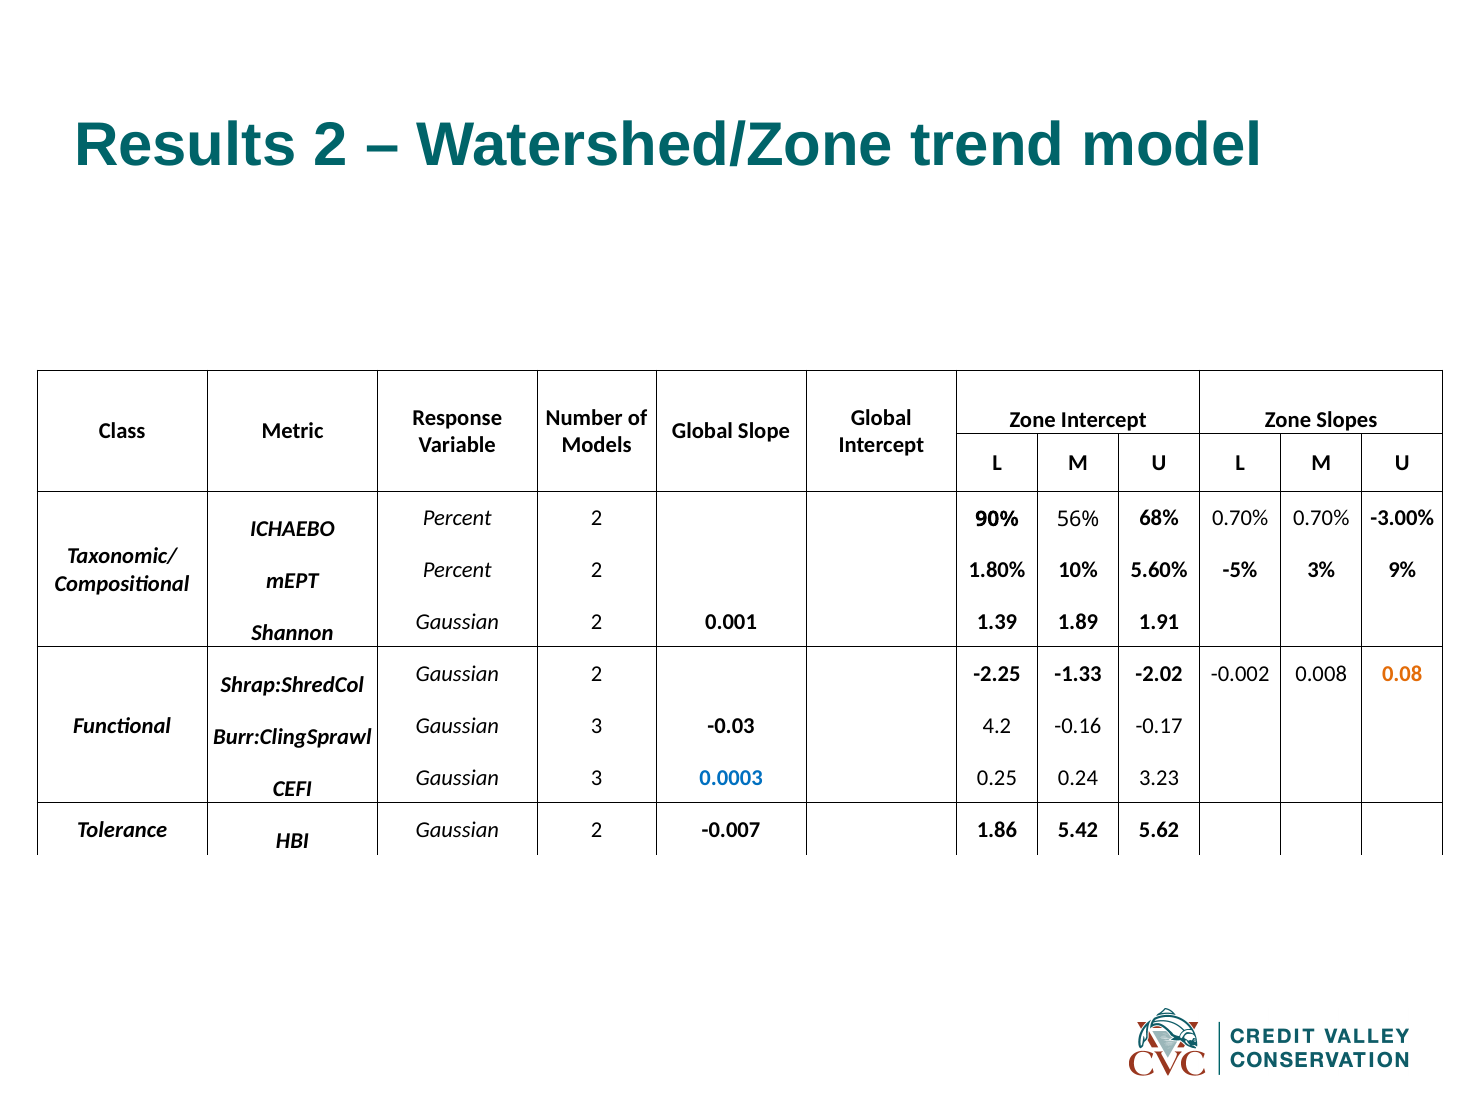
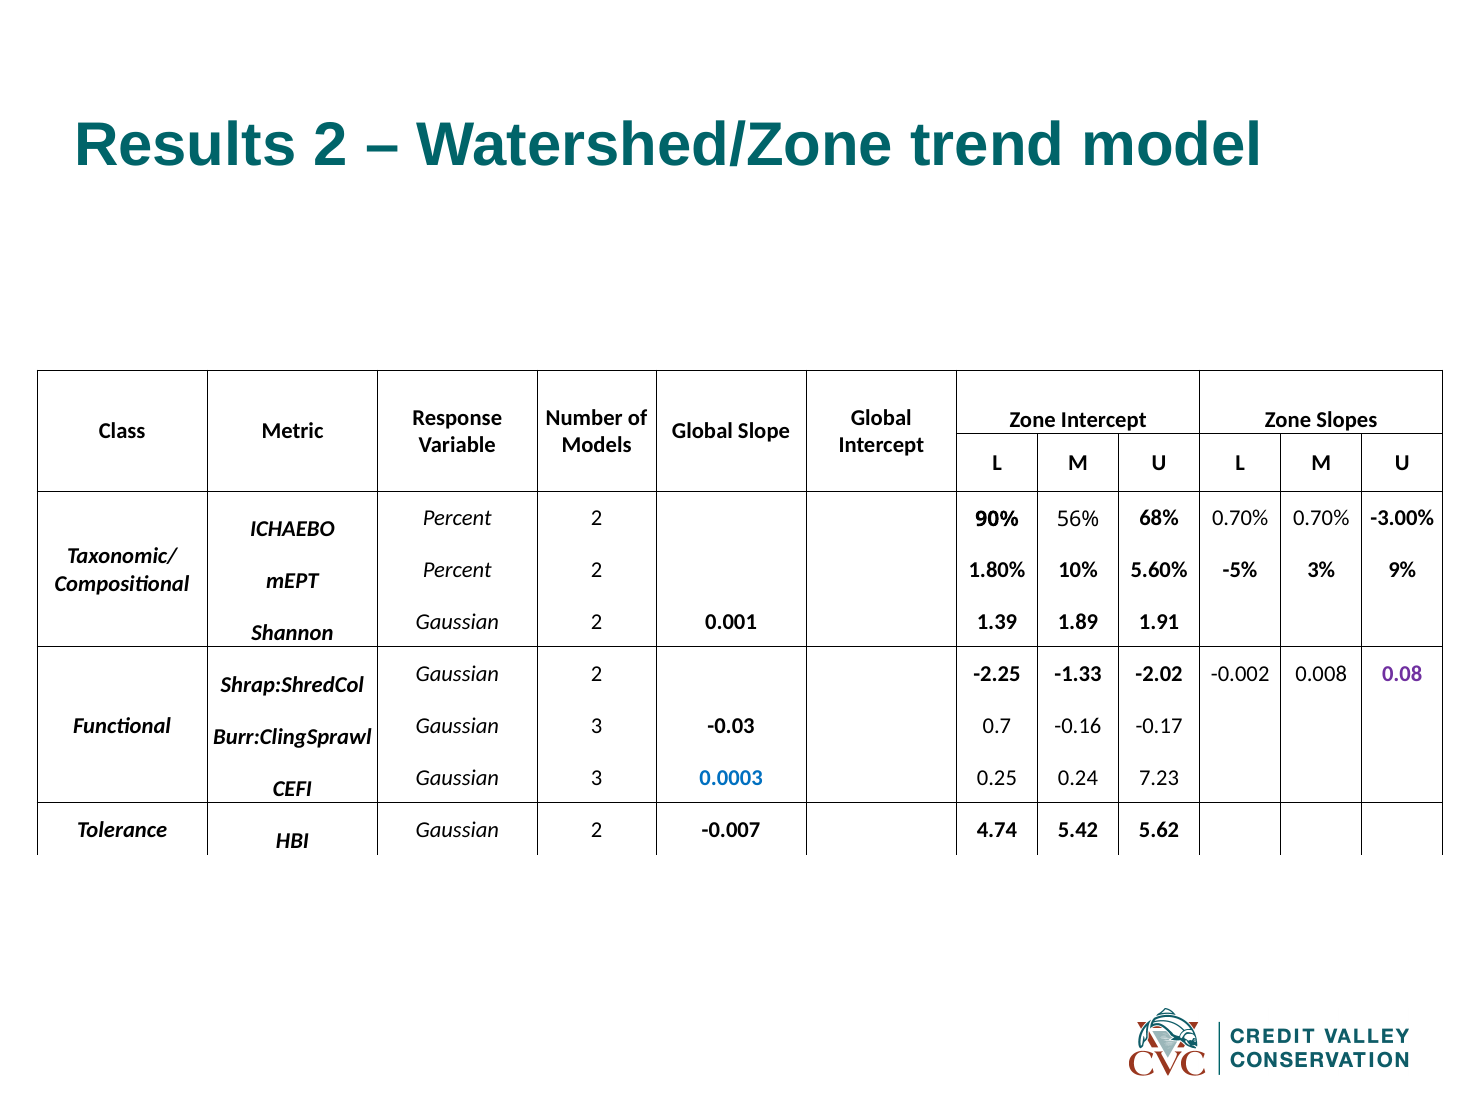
0.08 colour: orange -> purple
4.2: 4.2 -> 0.7
3.23: 3.23 -> 7.23
1.86: 1.86 -> 4.74
